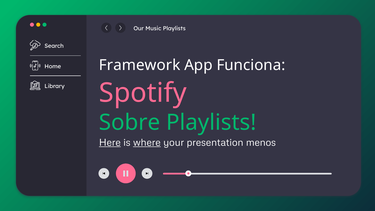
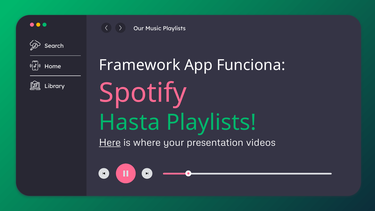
Sobre: Sobre -> Hasta
where underline: present -> none
menos: menos -> videos
